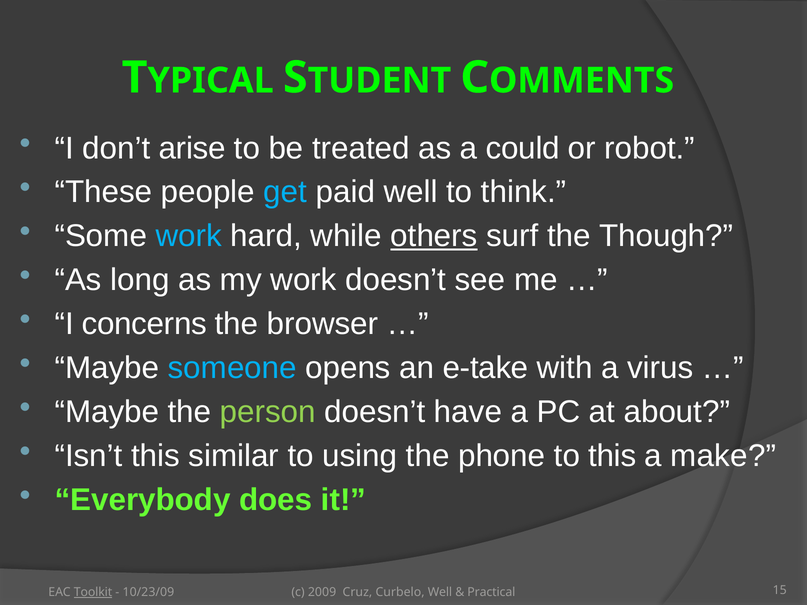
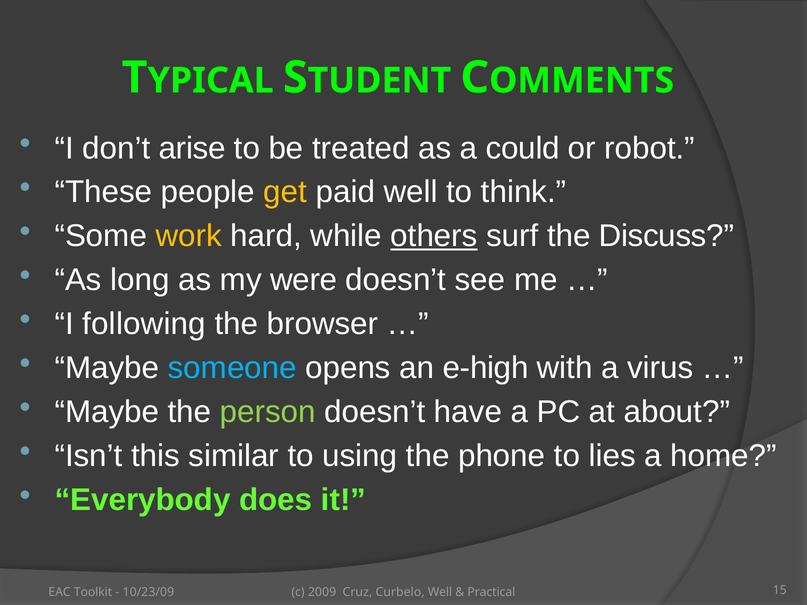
get colour: light blue -> yellow
work at (189, 236) colour: light blue -> yellow
Though: Though -> Discuss
my work: work -> were
concerns: concerns -> following
e-take: e-take -> e-high
to this: this -> lies
make: make -> home
Toolkit underline: present -> none
